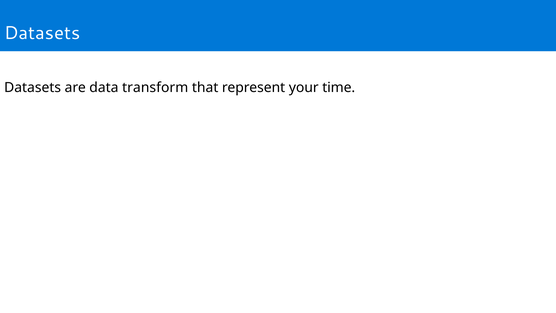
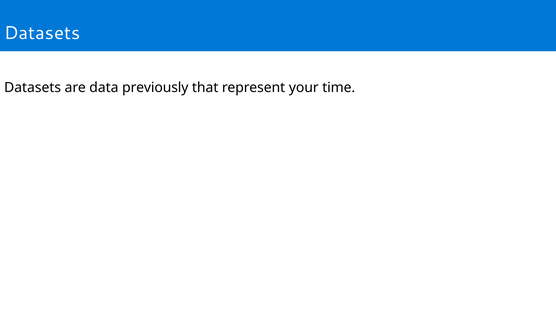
transform: transform -> previously
